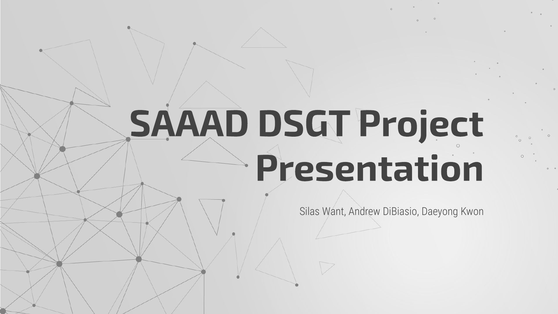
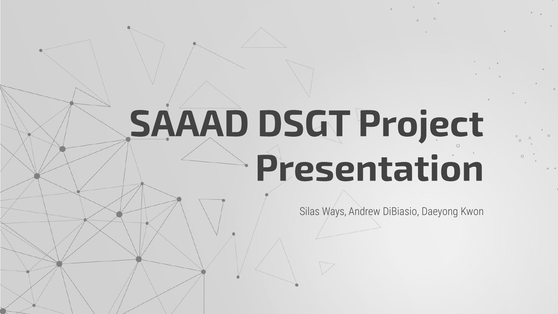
Want: Want -> Ways
